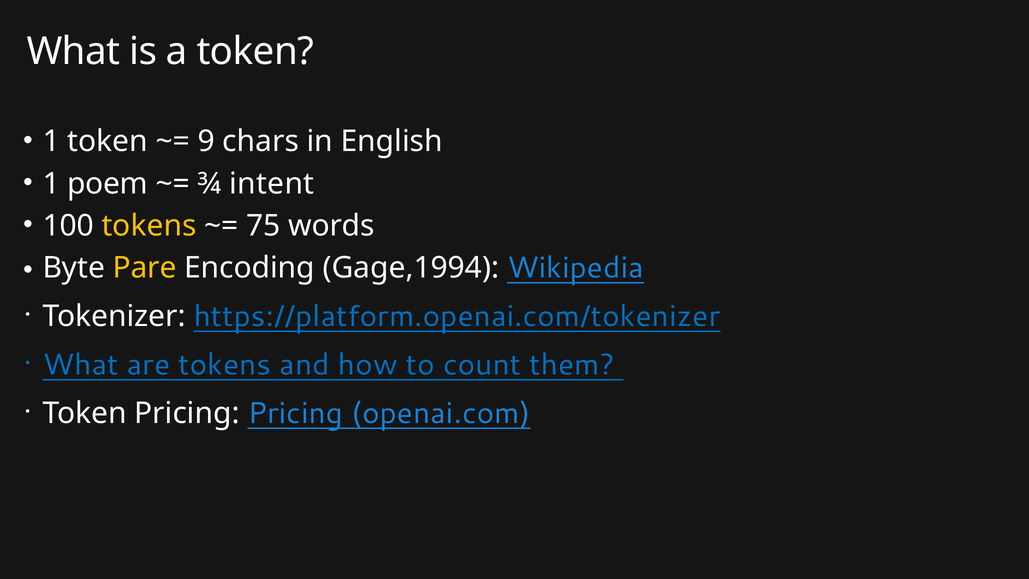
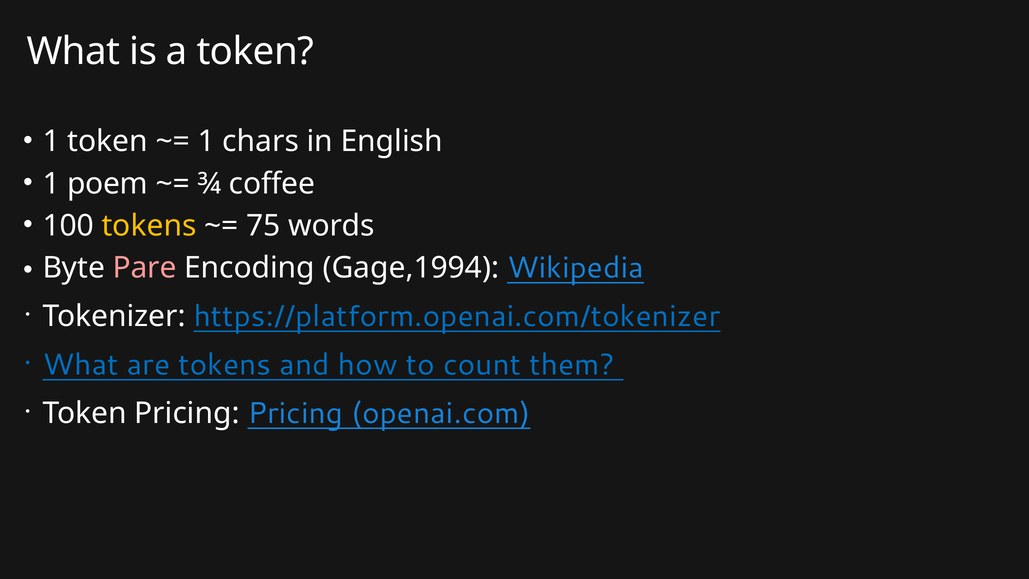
9 at (206, 141): 9 -> 1
intent: intent -> coffee
Pare colour: yellow -> pink
